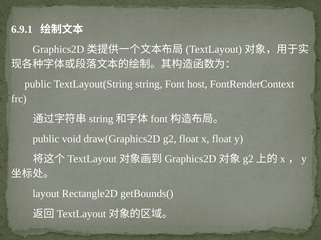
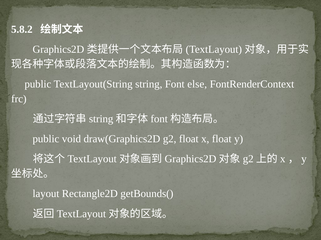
6.9.1: 6.9.1 -> 5.8.2
host: host -> else
